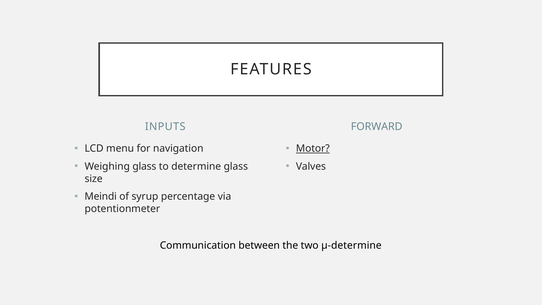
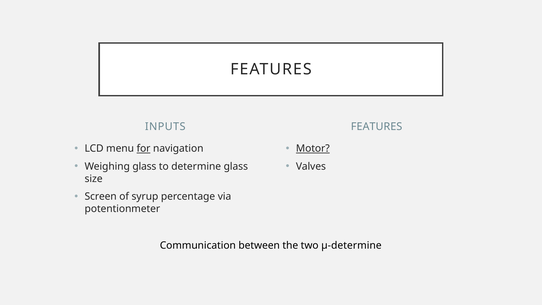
FORWARD at (377, 126): FORWARD -> FEATURES
for underline: none -> present
Meindi: Meindi -> Screen
